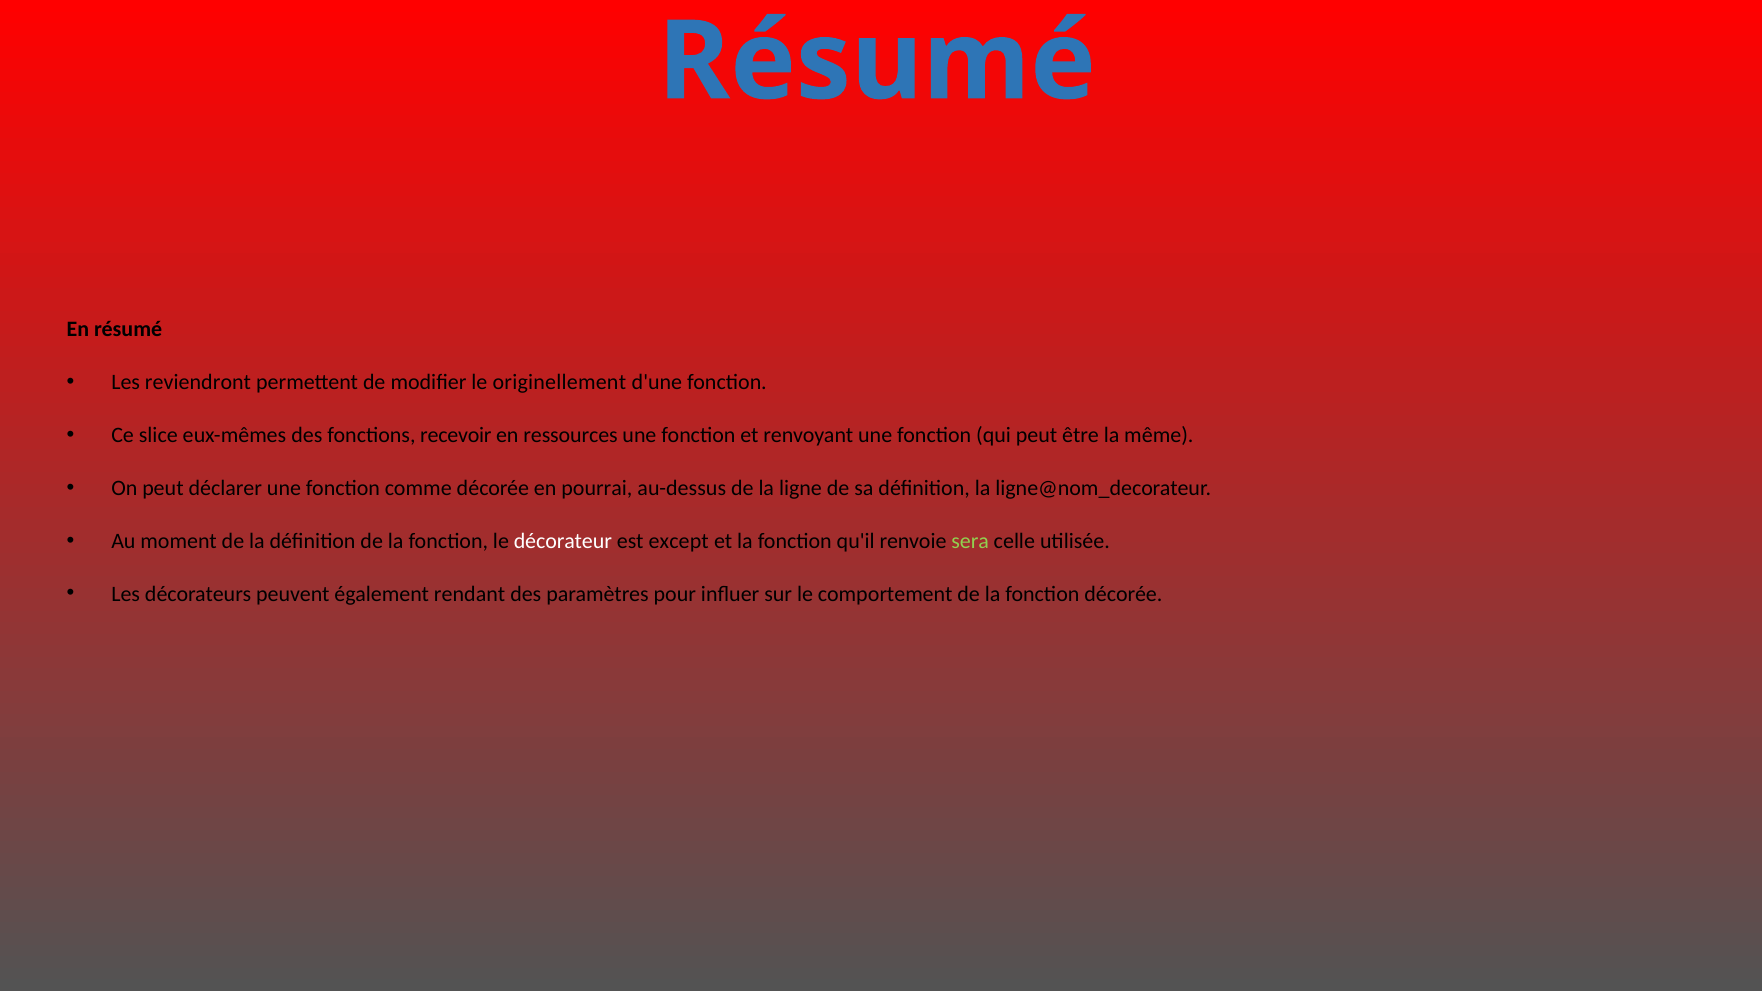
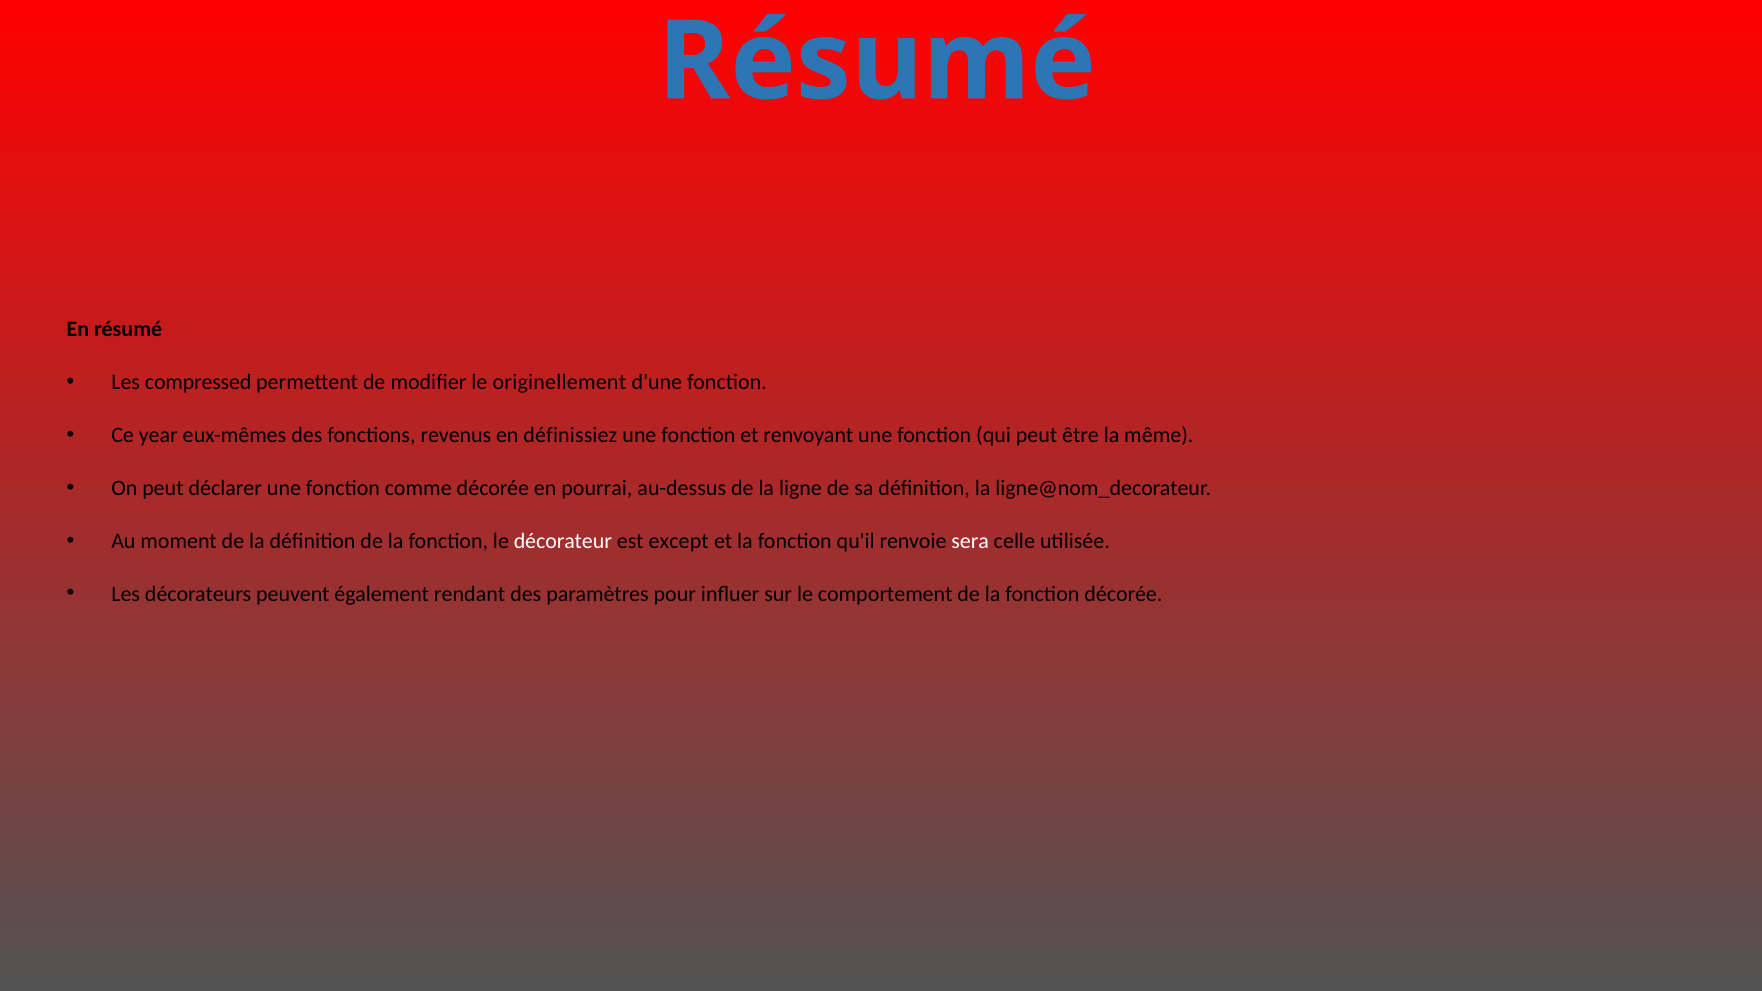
reviendront: reviendront -> compressed
slice: slice -> year
recevoir: recevoir -> revenus
ressources: ressources -> définissiez
sera colour: light green -> white
